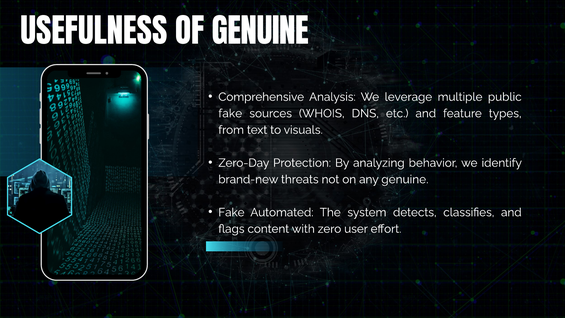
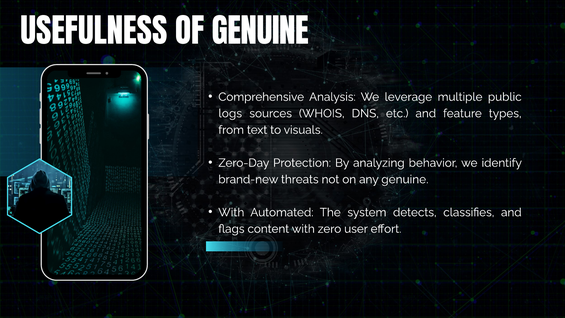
fake at (230, 113): fake -> logs
Fake at (231, 212): Fake -> With
